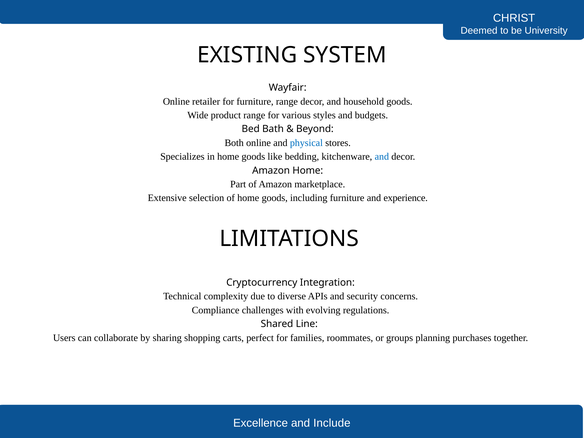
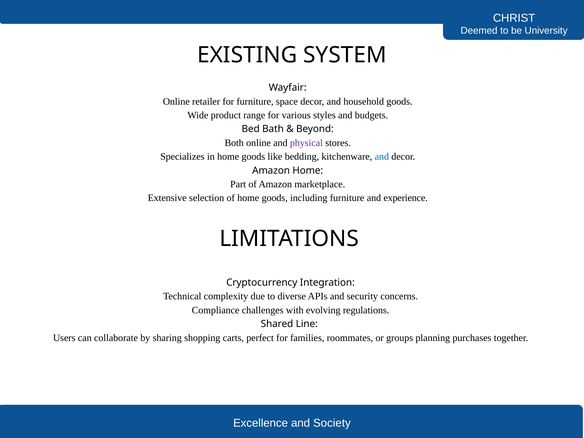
furniture range: range -> space
physical colour: blue -> purple
Include: Include -> Society
